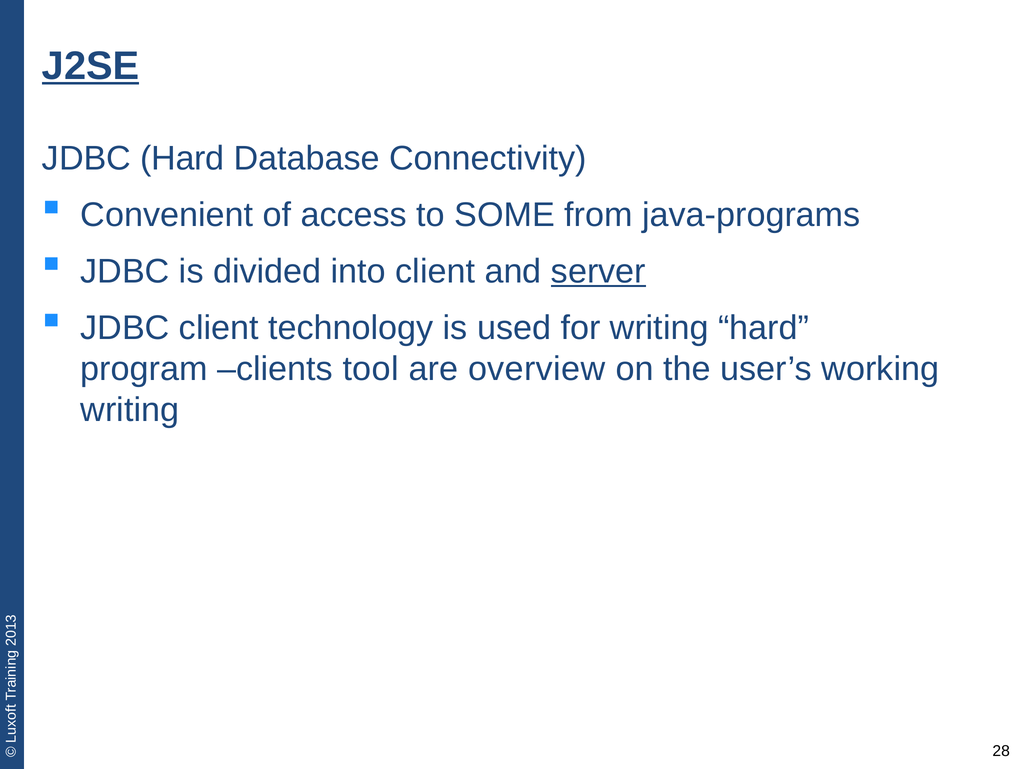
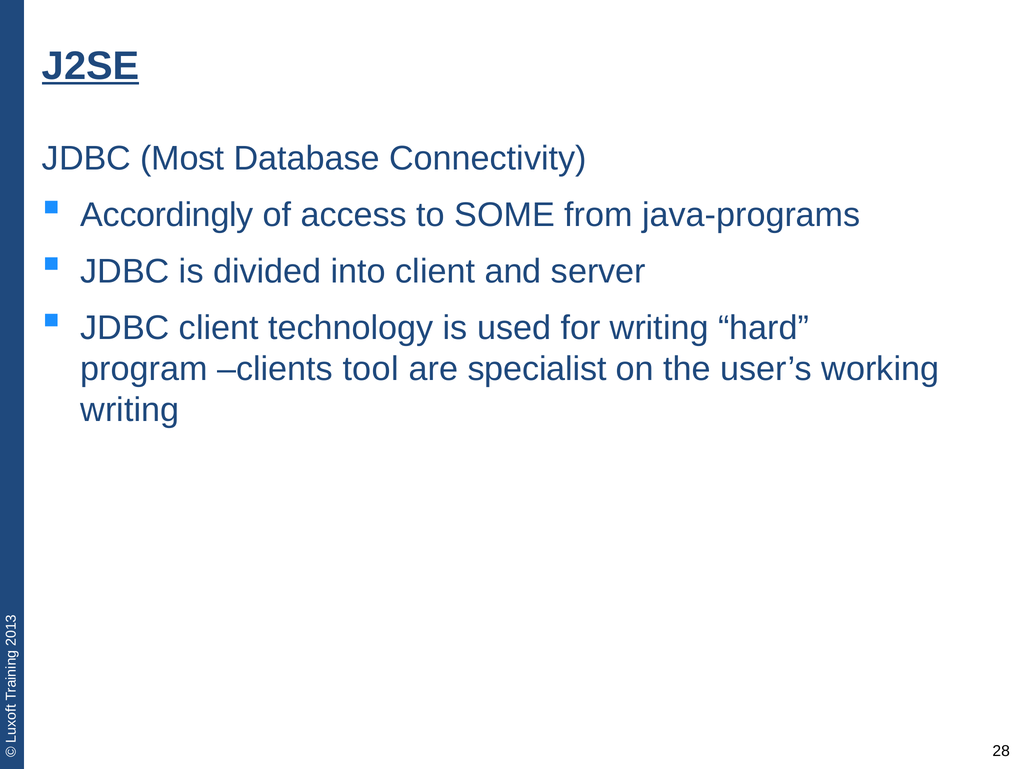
JDBC Hard: Hard -> Most
Convenient: Convenient -> Accordingly
server underline: present -> none
overview: overview -> specialist
